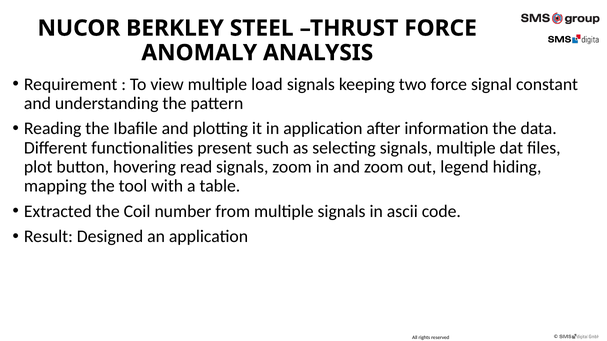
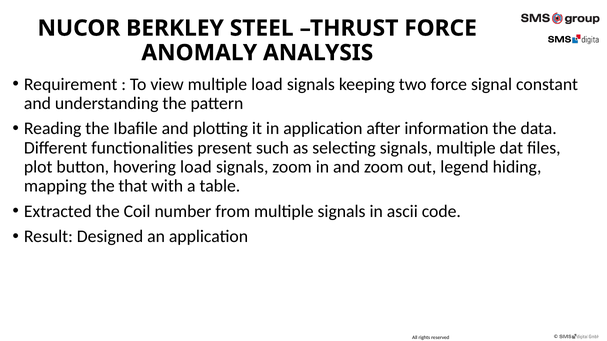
hovering read: read -> load
tool: tool -> that
